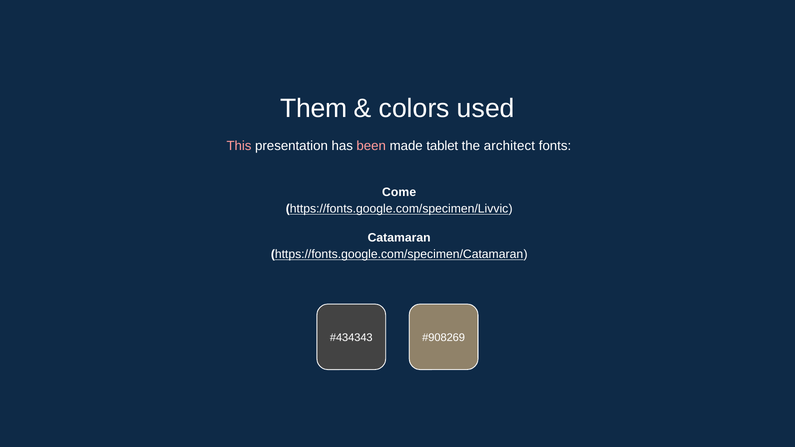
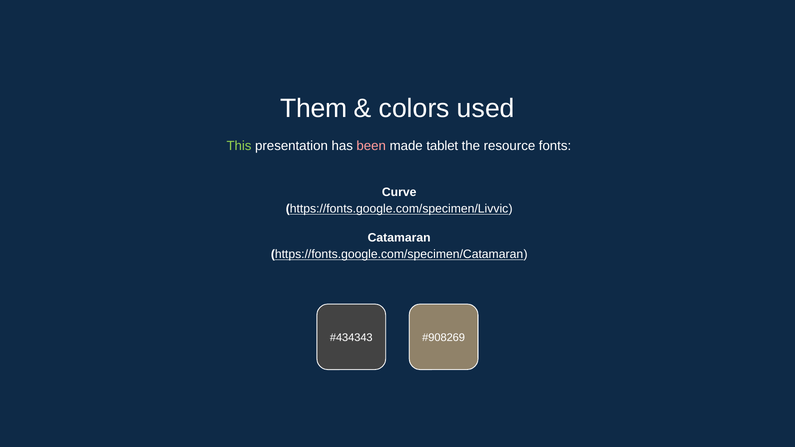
This colour: pink -> light green
architect: architect -> resource
Come: Come -> Curve
